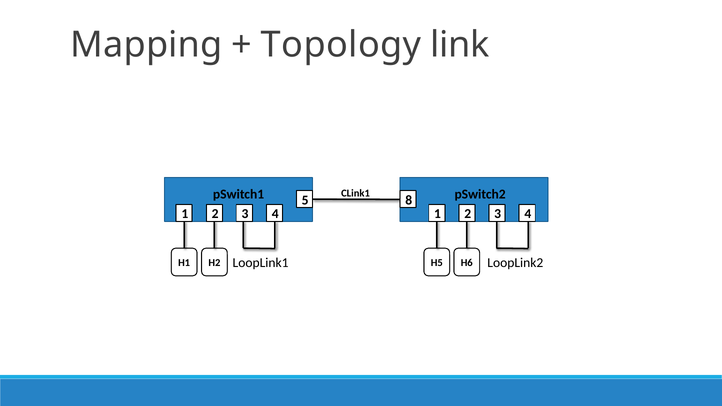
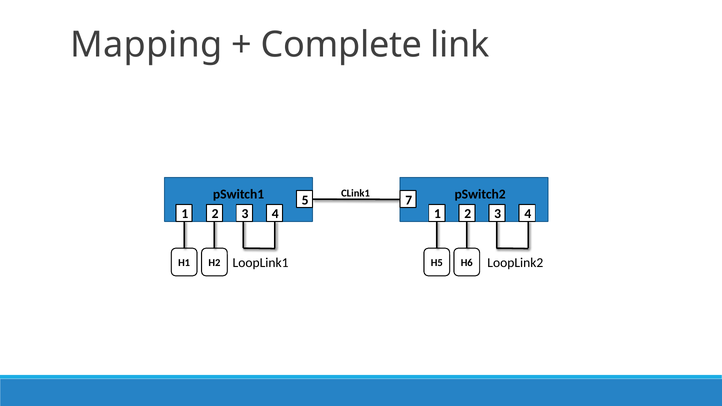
Topology: Topology -> Complete
8: 8 -> 7
